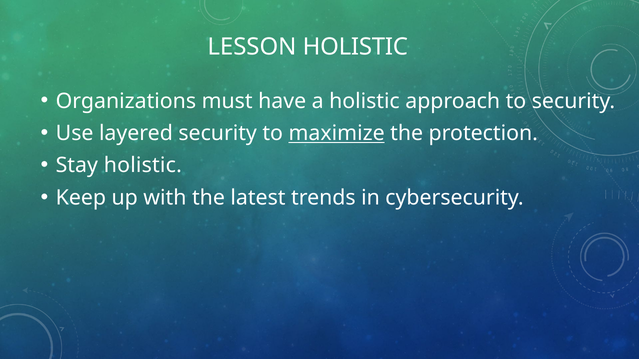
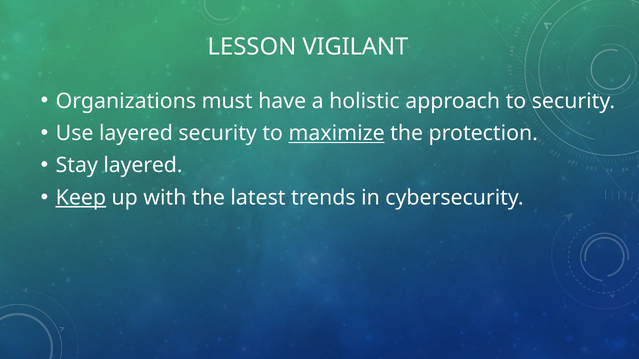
LESSON HOLISTIC: HOLISTIC -> VIGILANT
Stay holistic: holistic -> layered
Keep underline: none -> present
